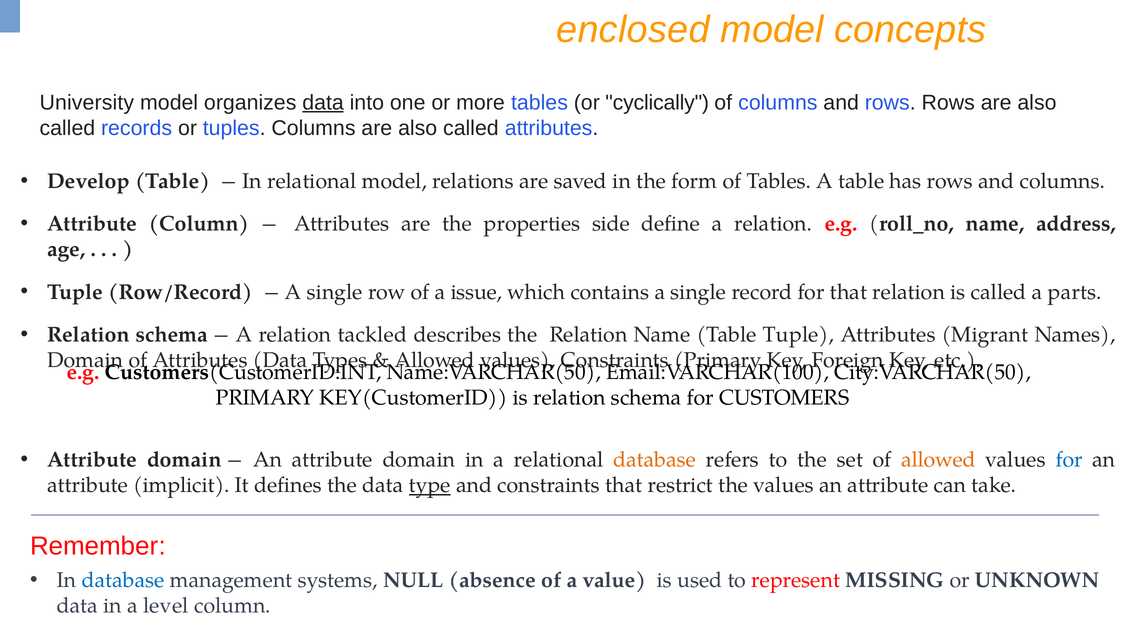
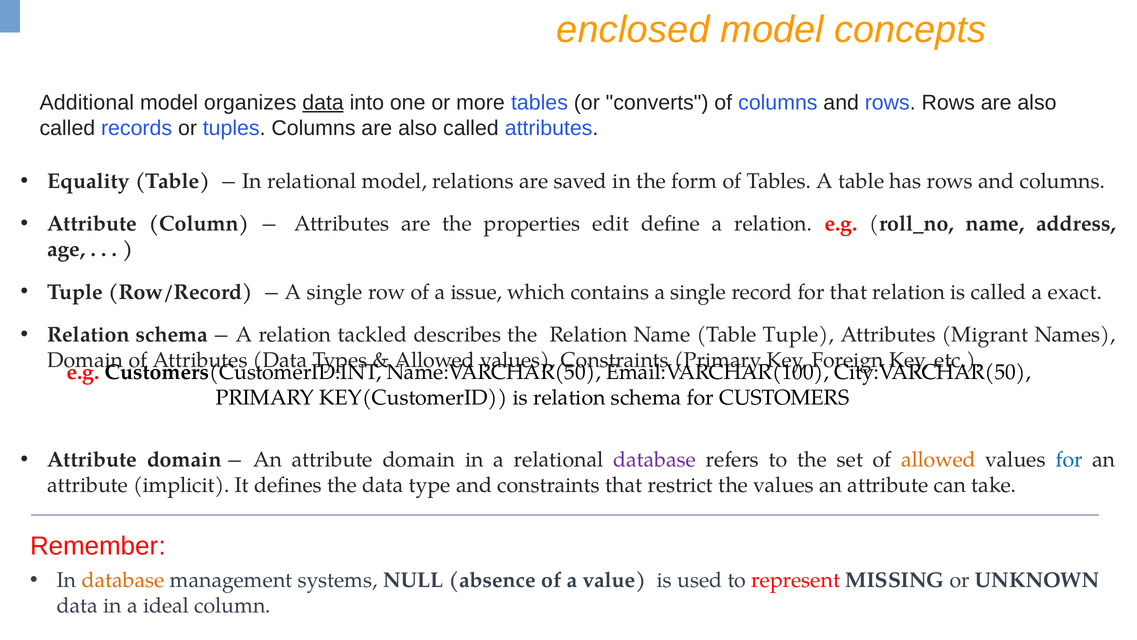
University: University -> Additional
cyclically: cyclically -> converts
Develop: Develop -> Equality
side: side -> edit
parts: parts -> exact
database at (655, 460) colour: orange -> purple
type underline: present -> none
database at (123, 580) colour: blue -> orange
level: level -> ideal
